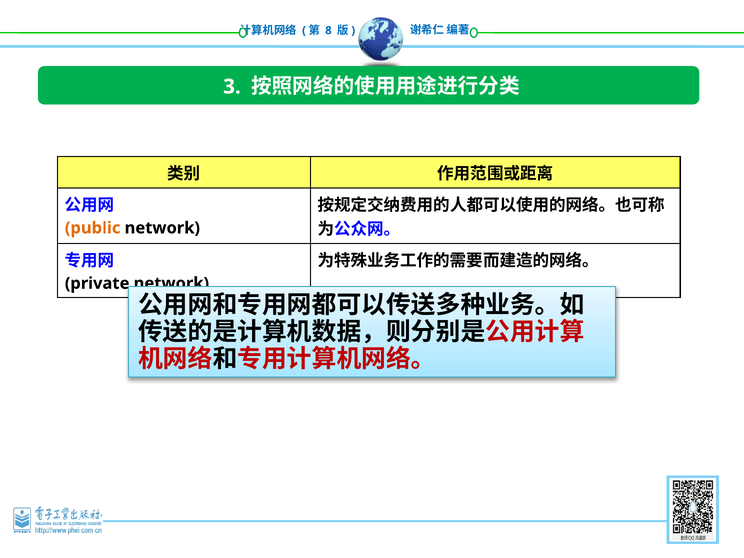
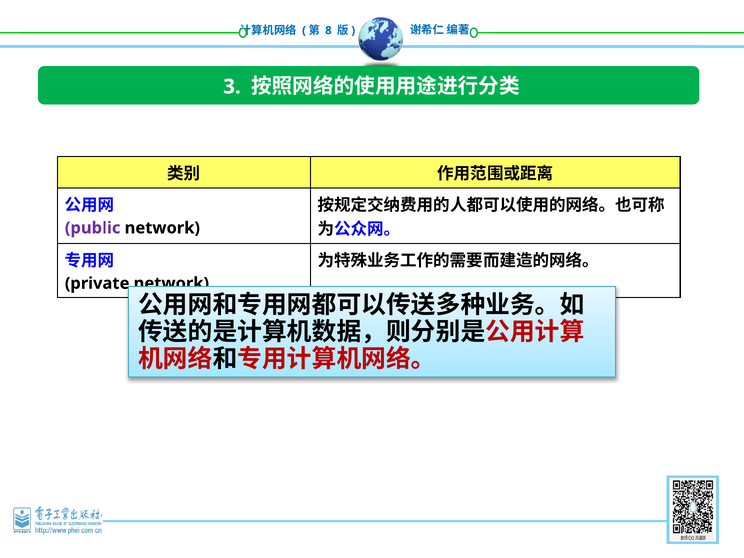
public colour: orange -> purple
